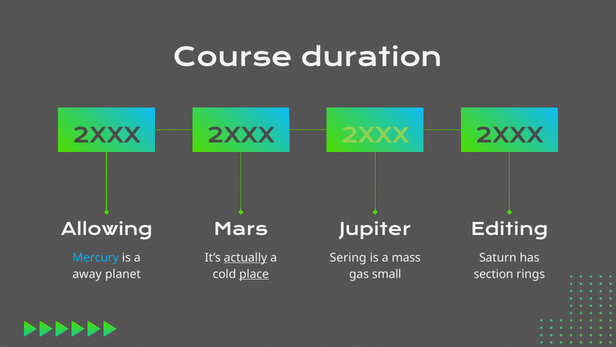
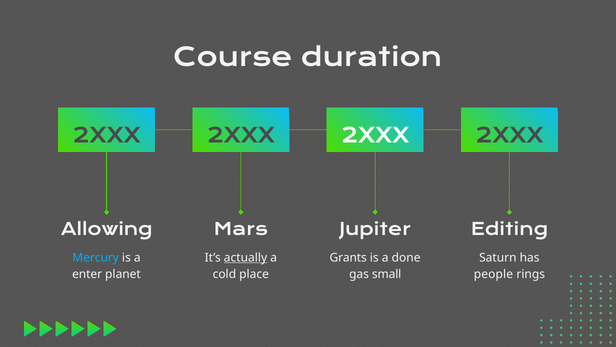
2XXX at (375, 136) colour: light green -> white
Sering: Sering -> Grants
mass: mass -> done
away: away -> enter
place underline: present -> none
section: section -> people
